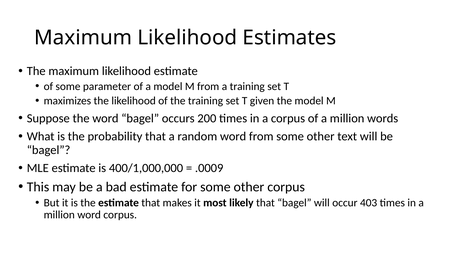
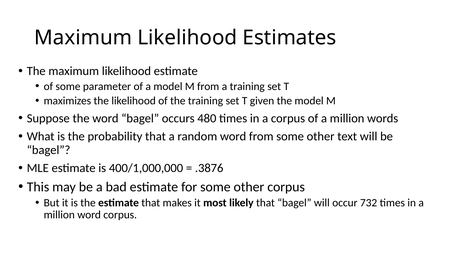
200: 200 -> 480
.0009: .0009 -> .3876
403: 403 -> 732
